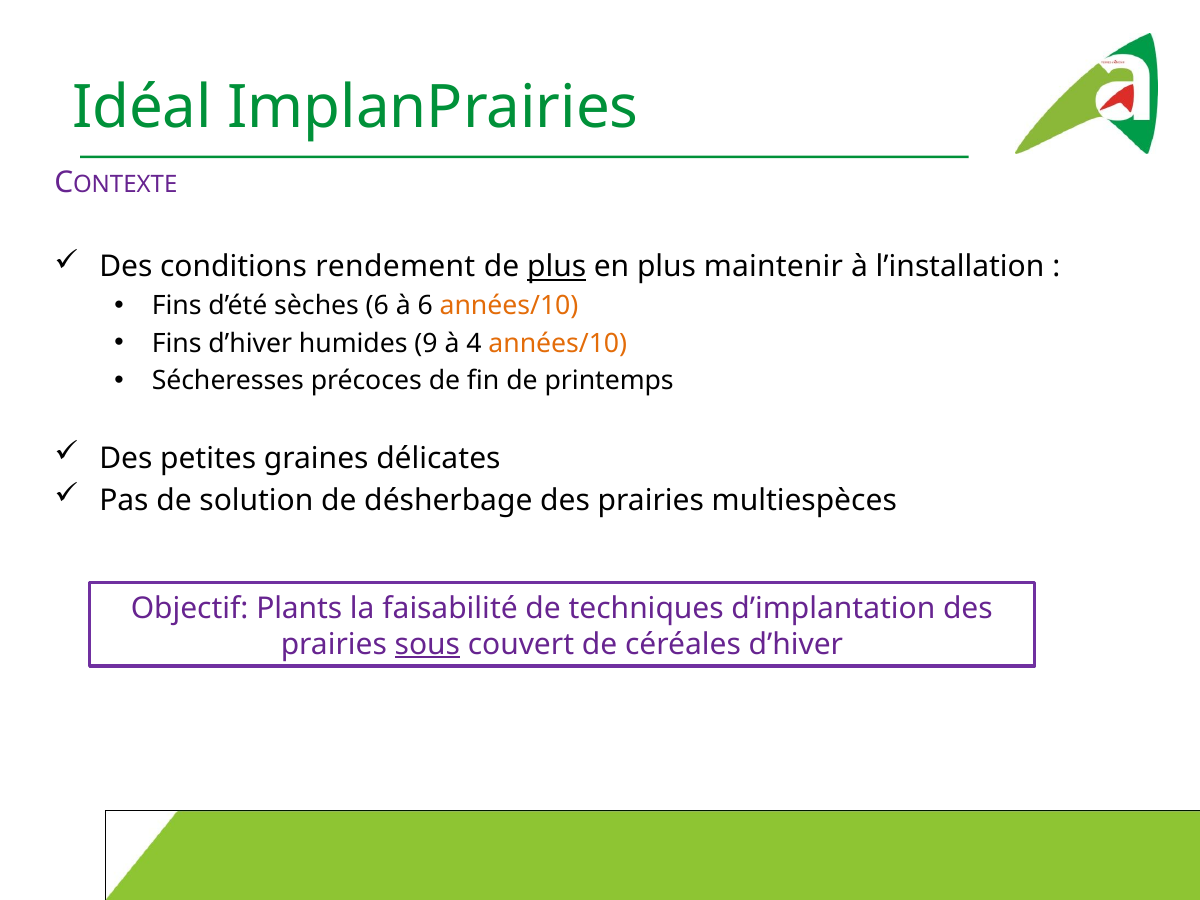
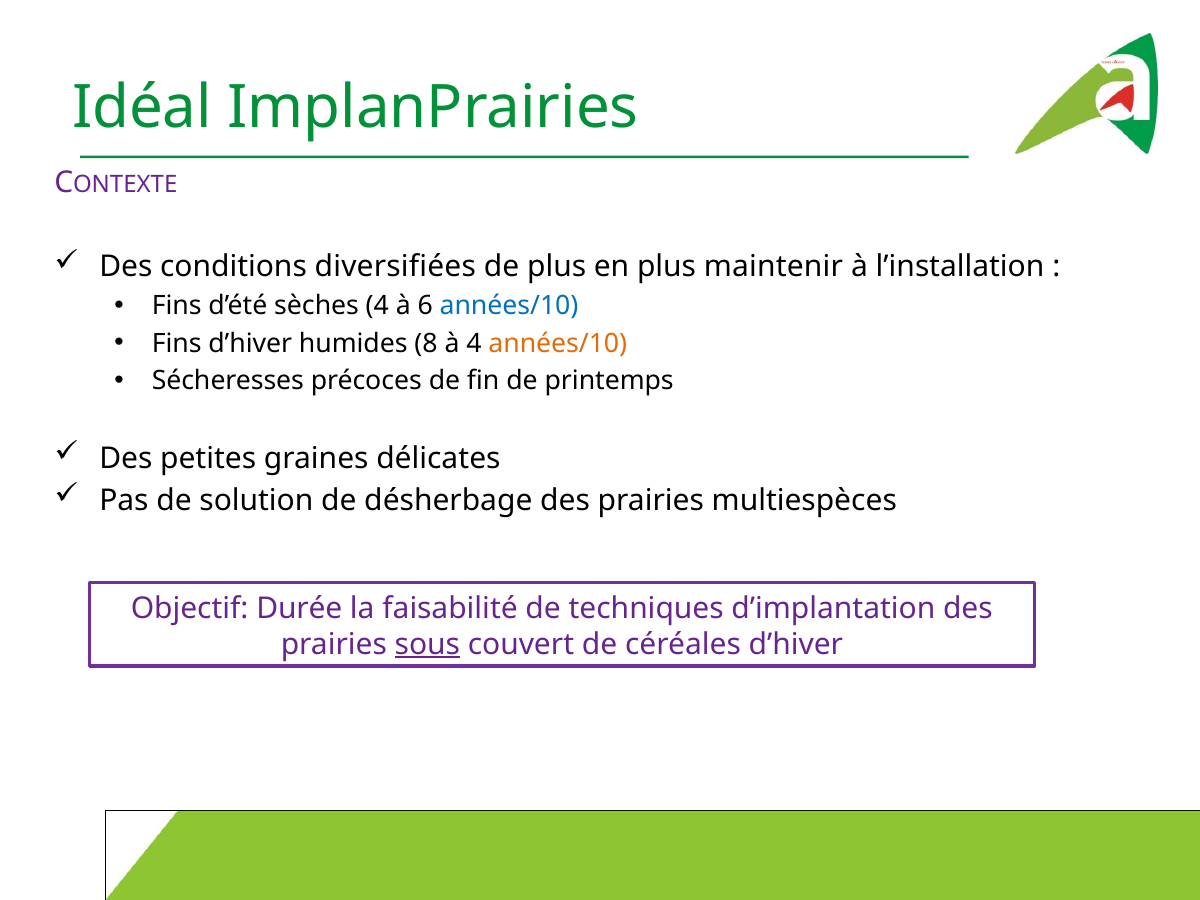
rendement: rendement -> diversifiées
plus at (557, 267) underline: present -> none
sèches 6: 6 -> 4
années/10 at (509, 306) colour: orange -> blue
9: 9 -> 8
Plants: Plants -> Durée
